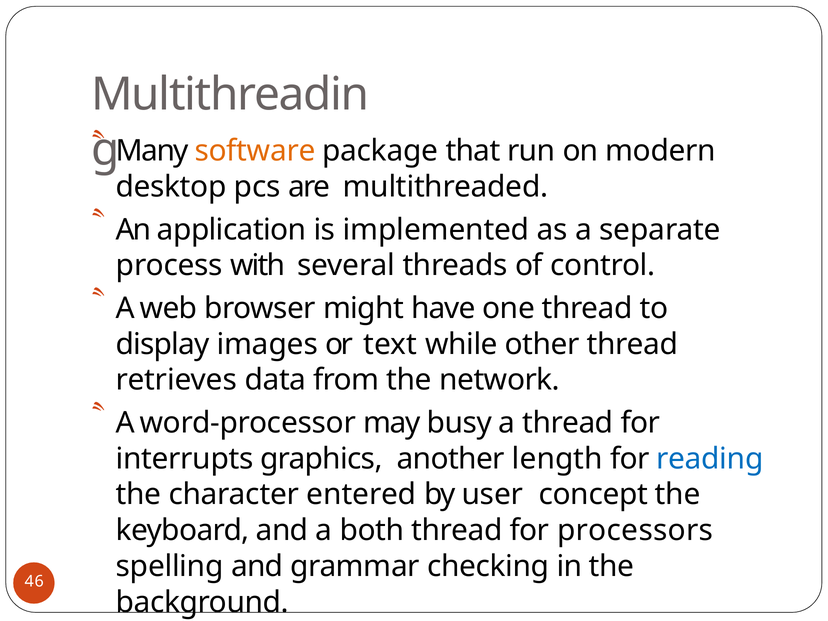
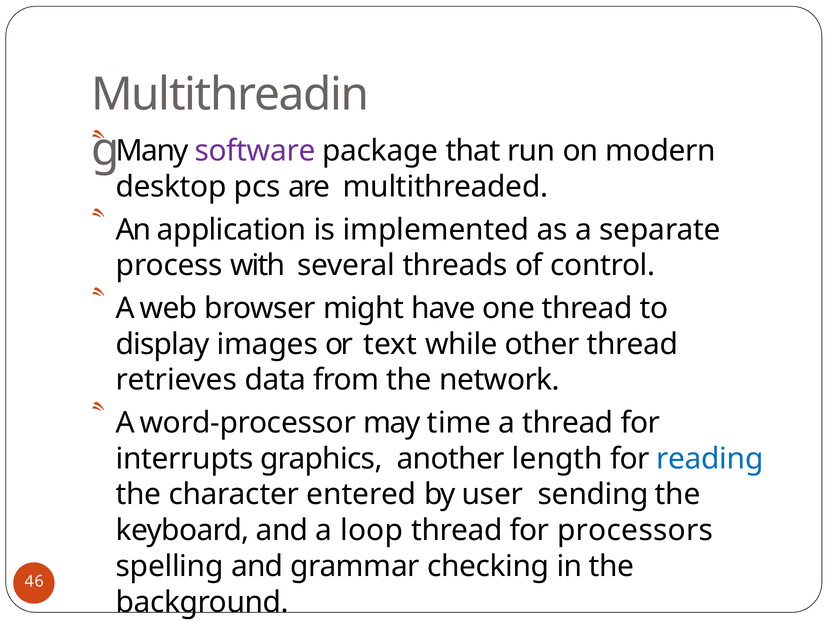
software colour: orange -> purple
busy: busy -> time
concept: concept -> sending
both: both -> loop
